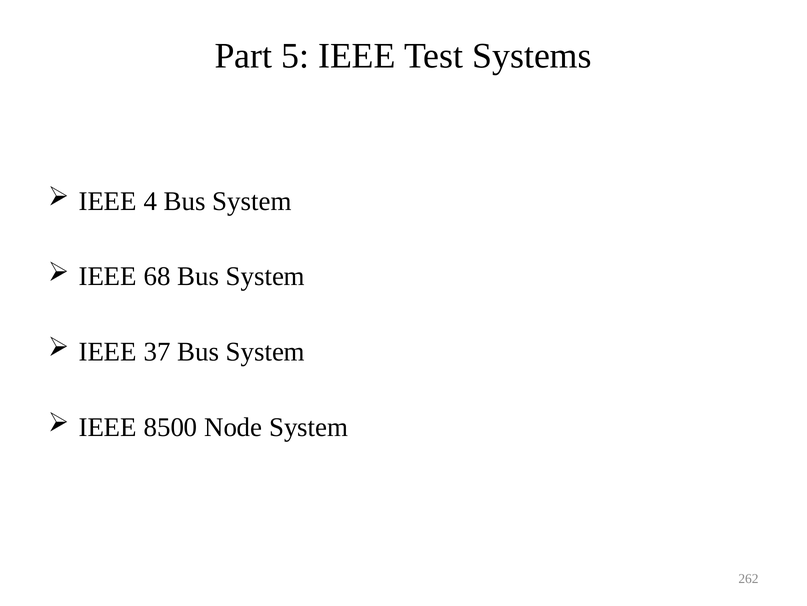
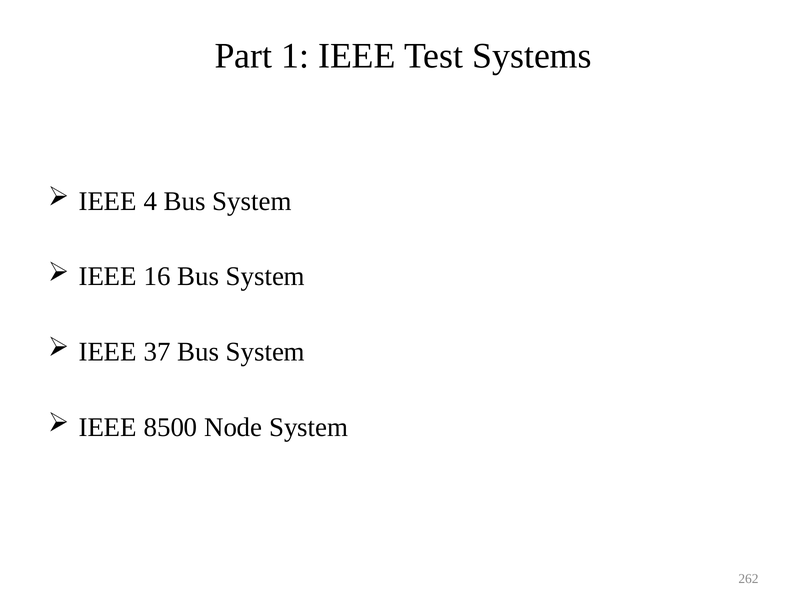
5: 5 -> 1
68: 68 -> 16
